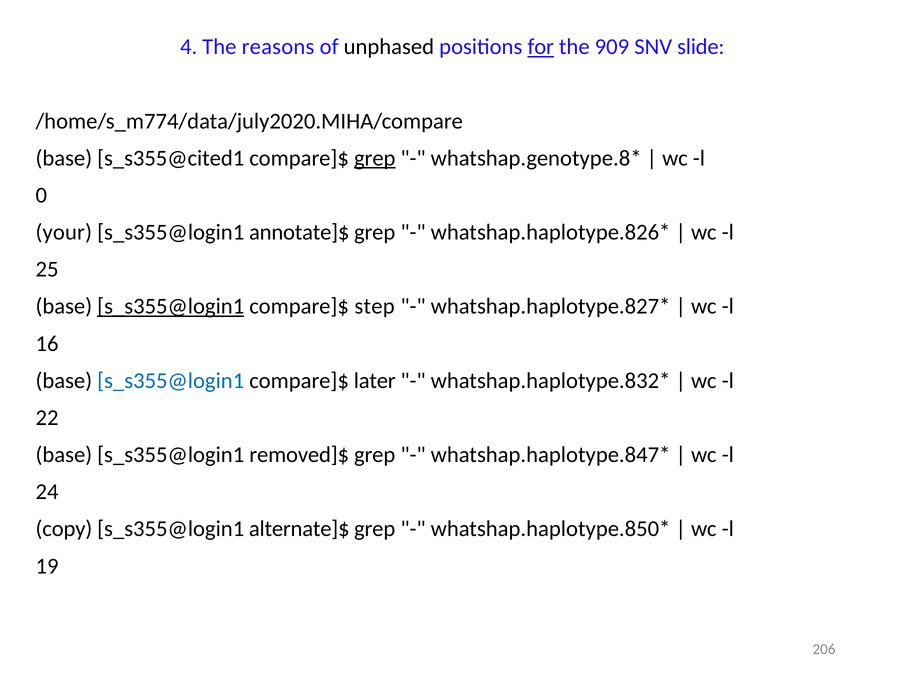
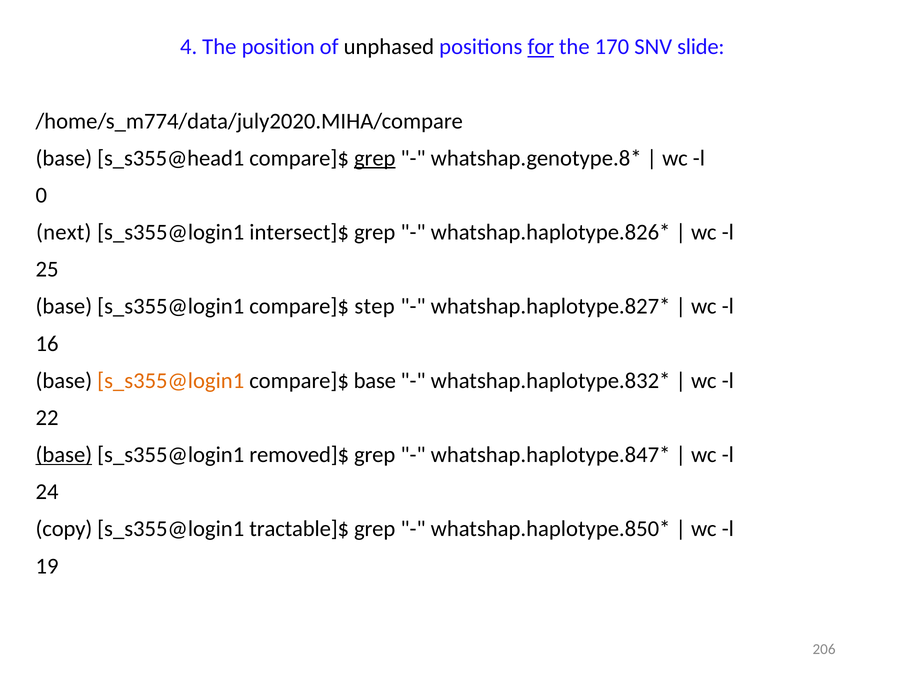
reasons: reasons -> position
909: 909 -> 170
s_s355@cited1: s_s355@cited1 -> s_s355@head1
your: your -> next
annotate]$: annotate]$ -> intersect]$
s_s355@login1 at (171, 307) underline: present -> none
s_s355@login1 at (171, 381) colour: blue -> orange
compare]$ later: later -> base
base at (64, 455) underline: none -> present
alternate]$: alternate]$ -> tractable]$
